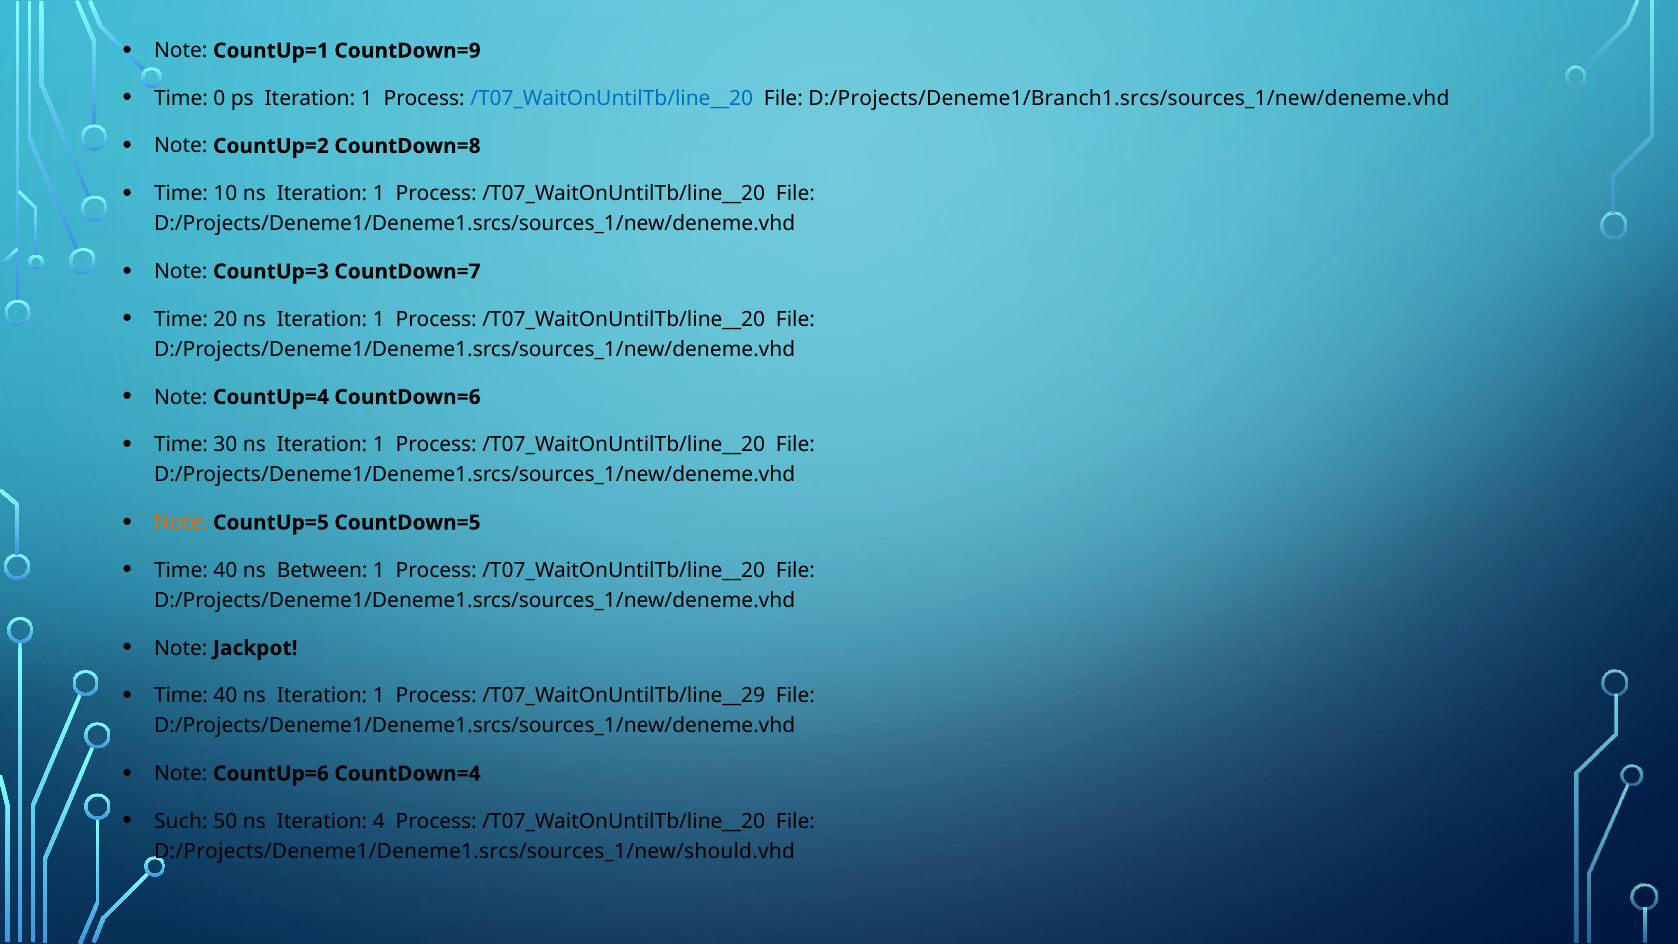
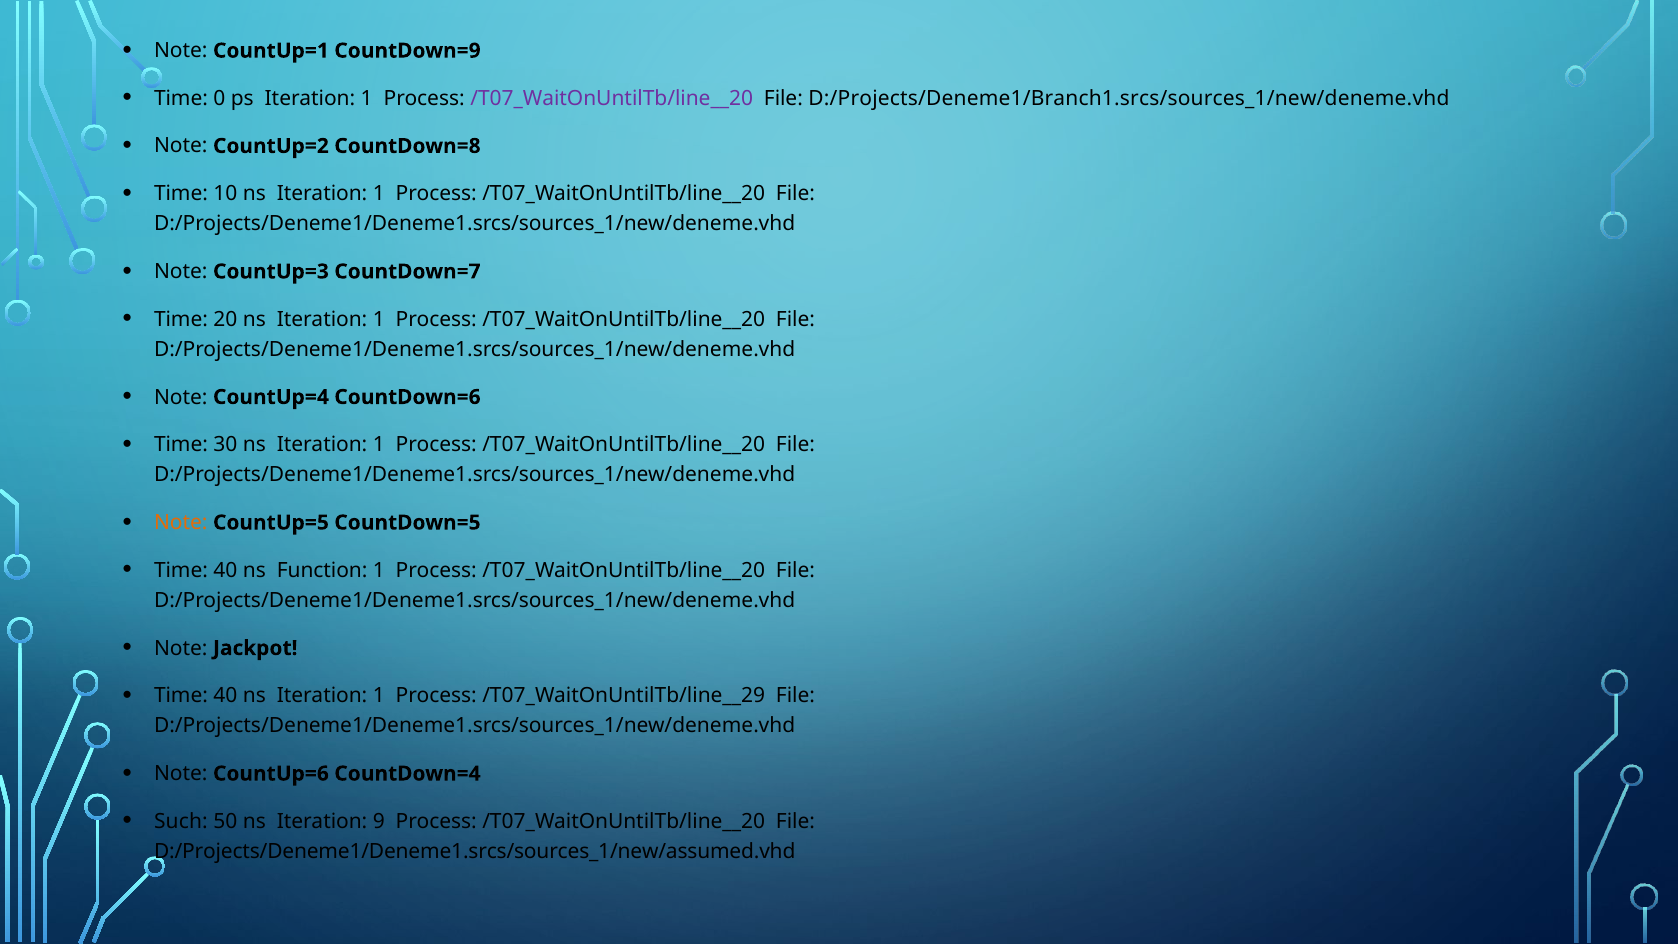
/T07_WaitOnUntilTb/line__20 at (612, 98) colour: blue -> purple
Between: Between -> Function
4: 4 -> 9
D:/Projects/Deneme1/Deneme1.srcs/sources_1/new/should.vhd: D:/Projects/Deneme1/Deneme1.srcs/sources_1/new/should.vhd -> D:/Projects/Deneme1/Deneme1.srcs/sources_1/new/assumed.vhd
